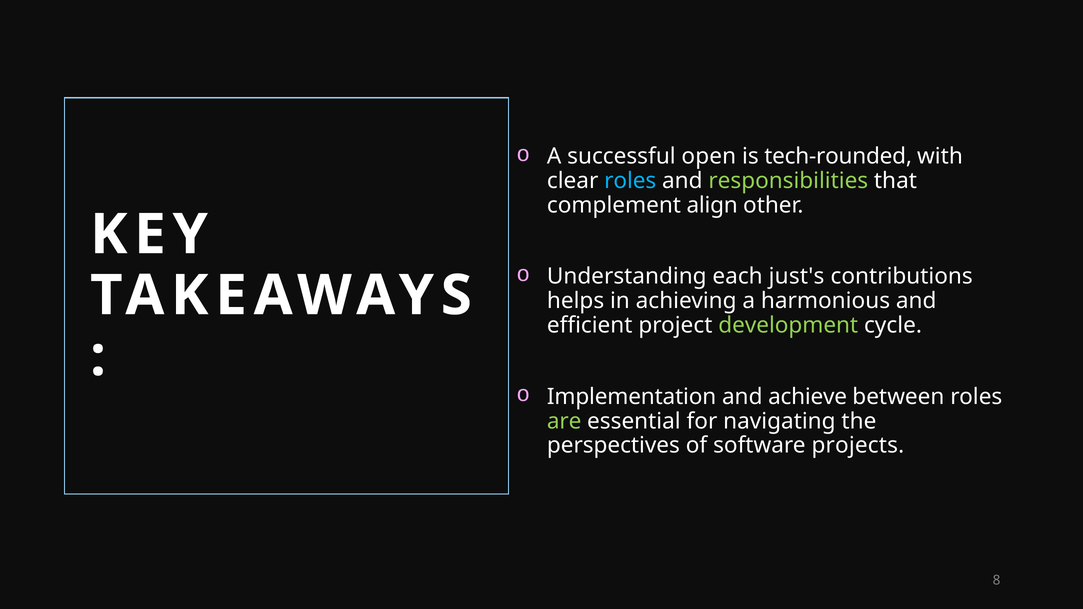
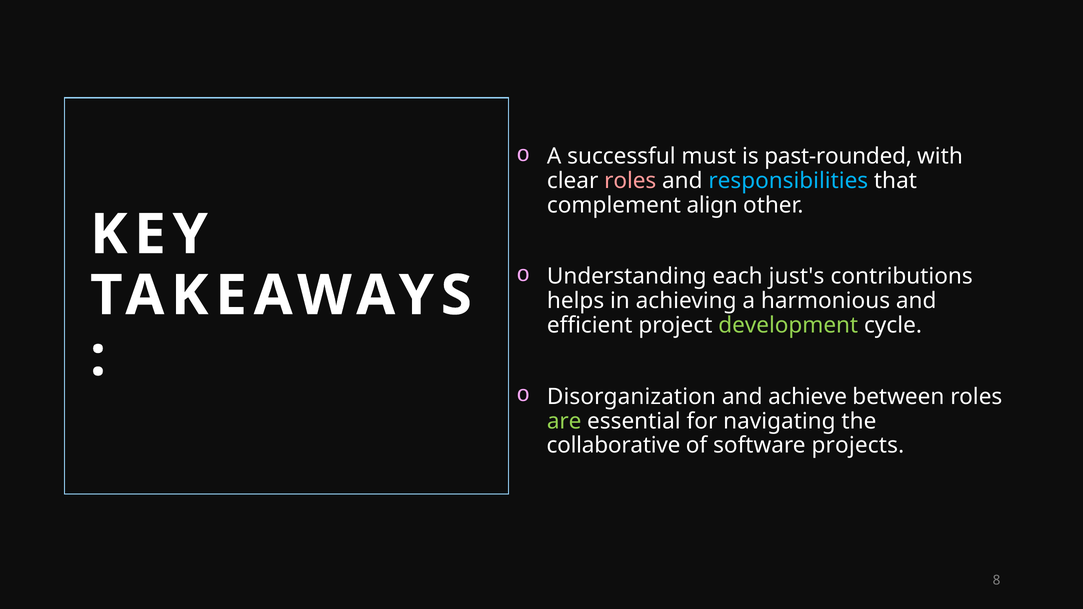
open: open -> must
tech-rounded: tech-rounded -> past-rounded
roles at (630, 181) colour: light blue -> pink
responsibilities colour: light green -> light blue
Implementation: Implementation -> Disorganization
perspectives: perspectives -> collaborative
